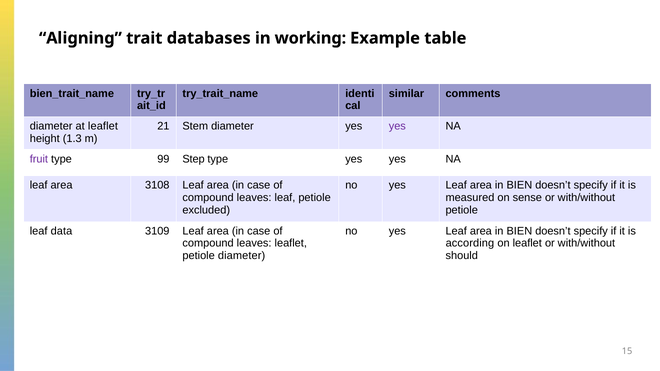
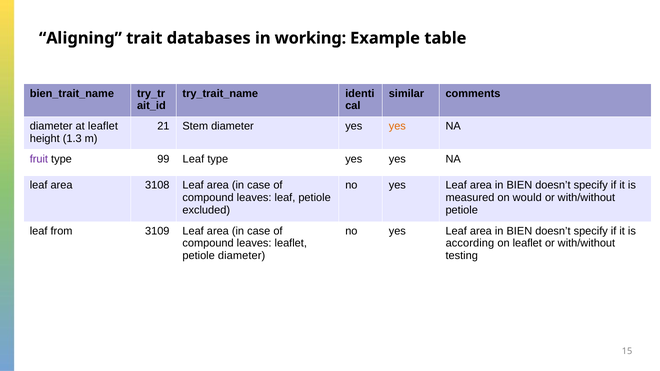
yes at (397, 126) colour: purple -> orange
99 Step: Step -> Leaf
sense: sense -> would
data: data -> from
should: should -> testing
